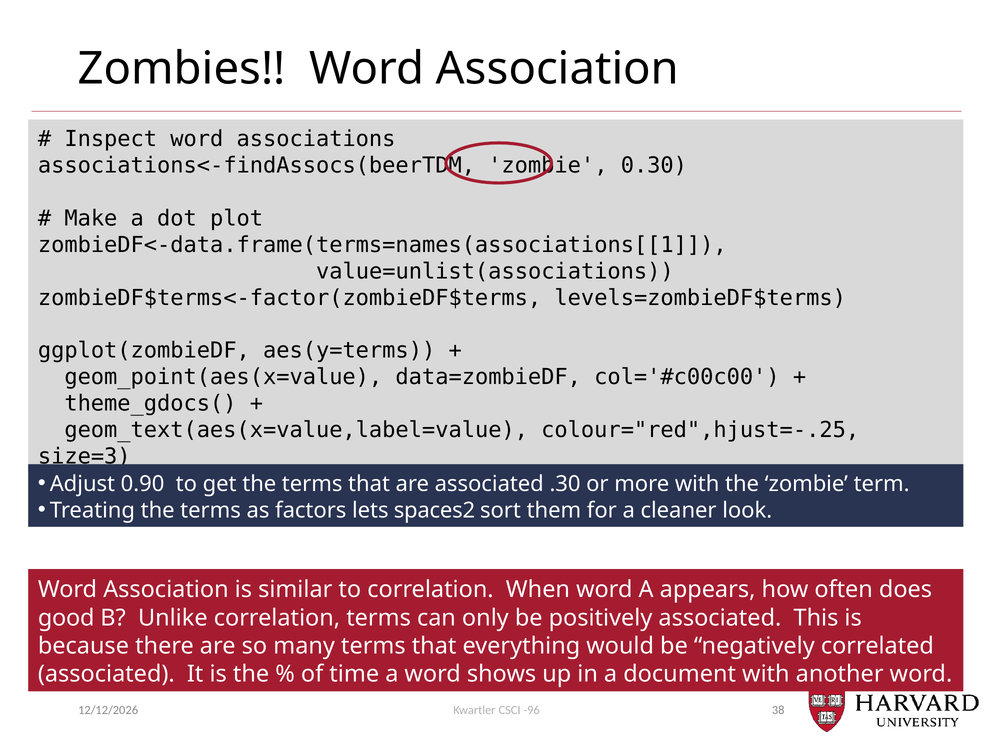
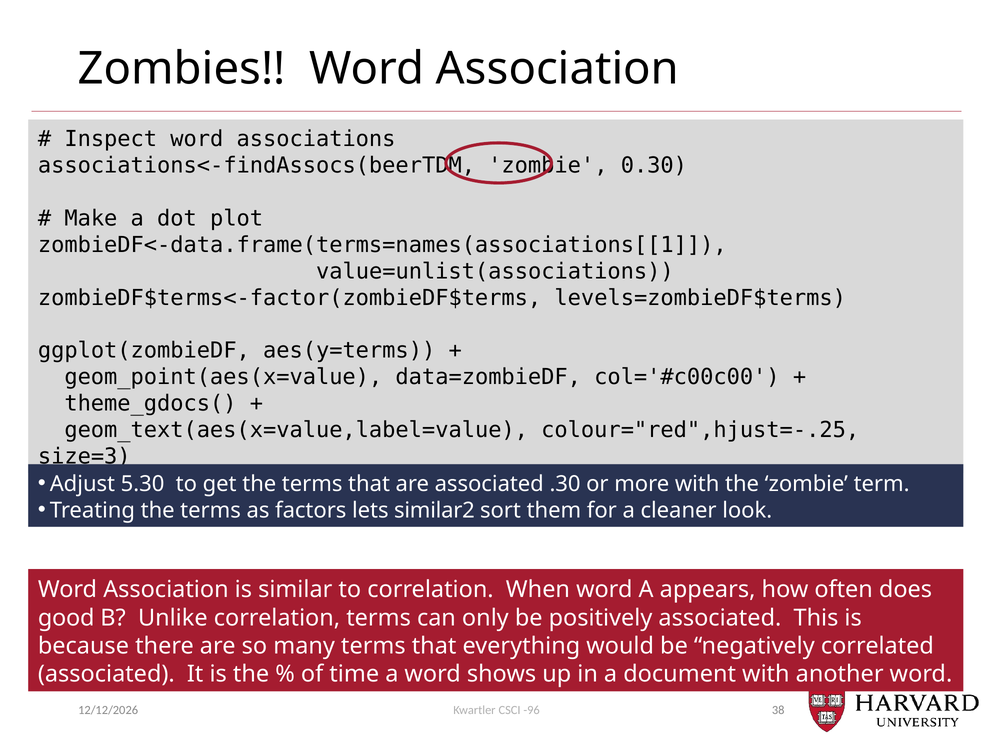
0.90: 0.90 -> 5.30
spaces2: spaces2 -> similar2
